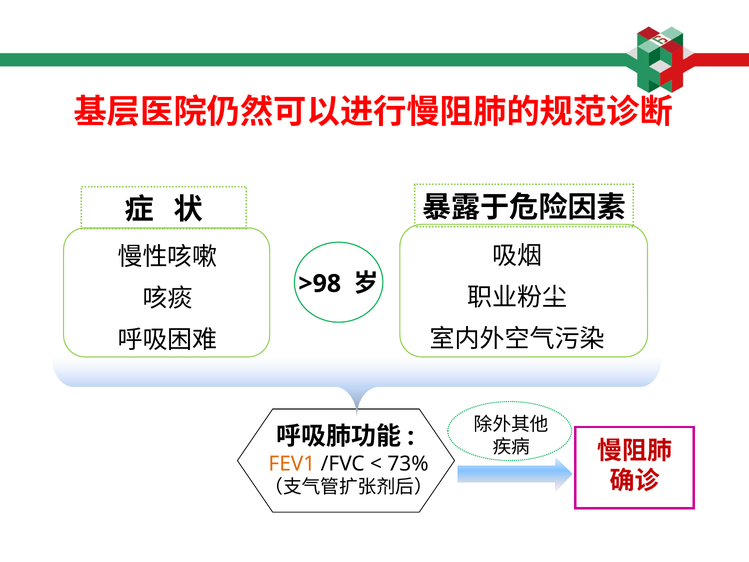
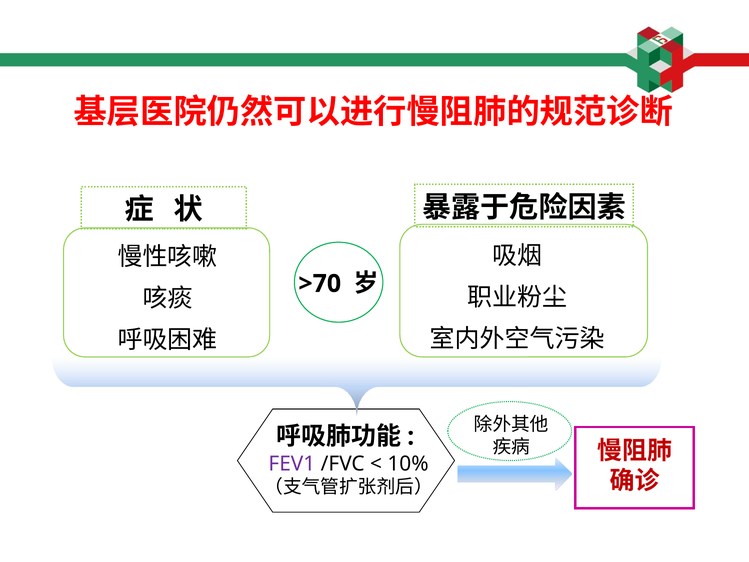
>98: >98 -> >70
FEV1 colour: orange -> purple
73%: 73% -> 10%
